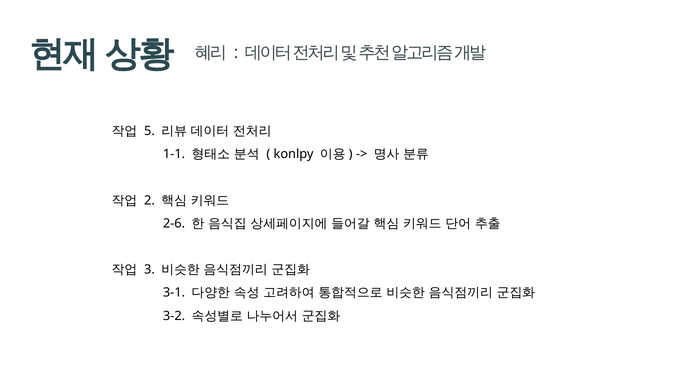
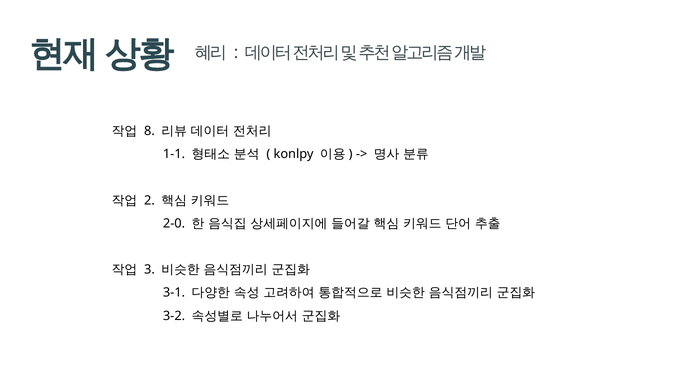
5: 5 -> 8
2-6: 2-6 -> 2-0
